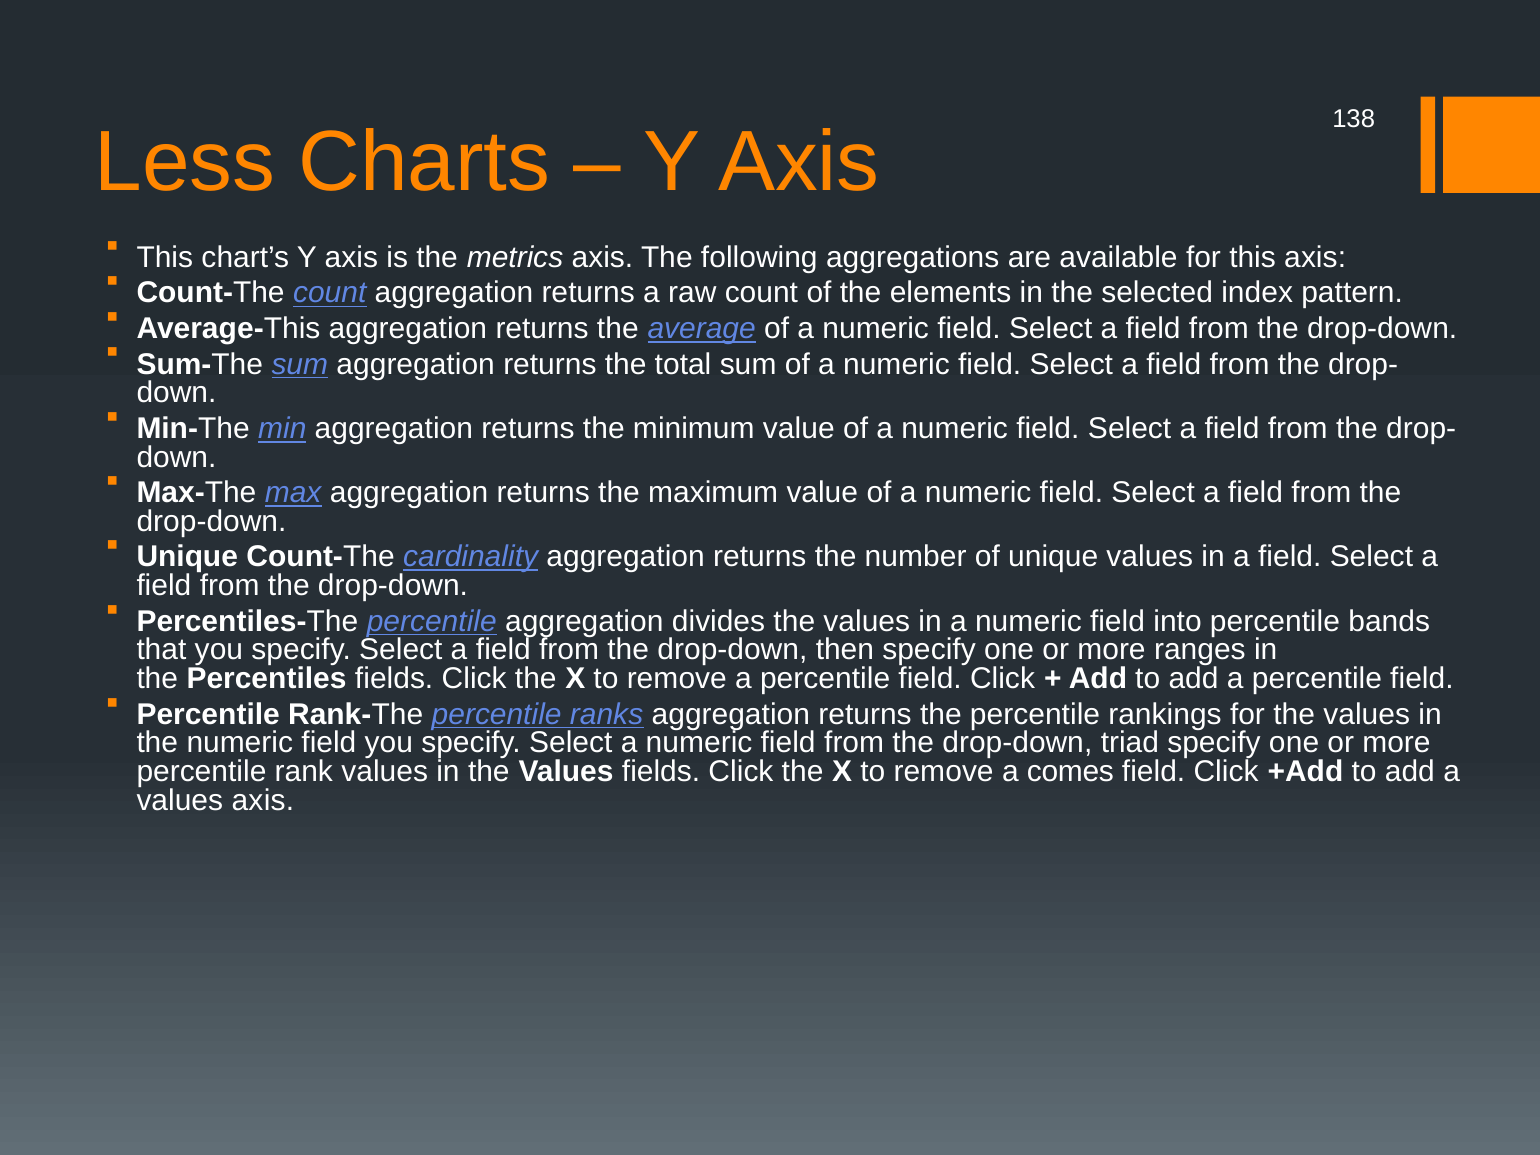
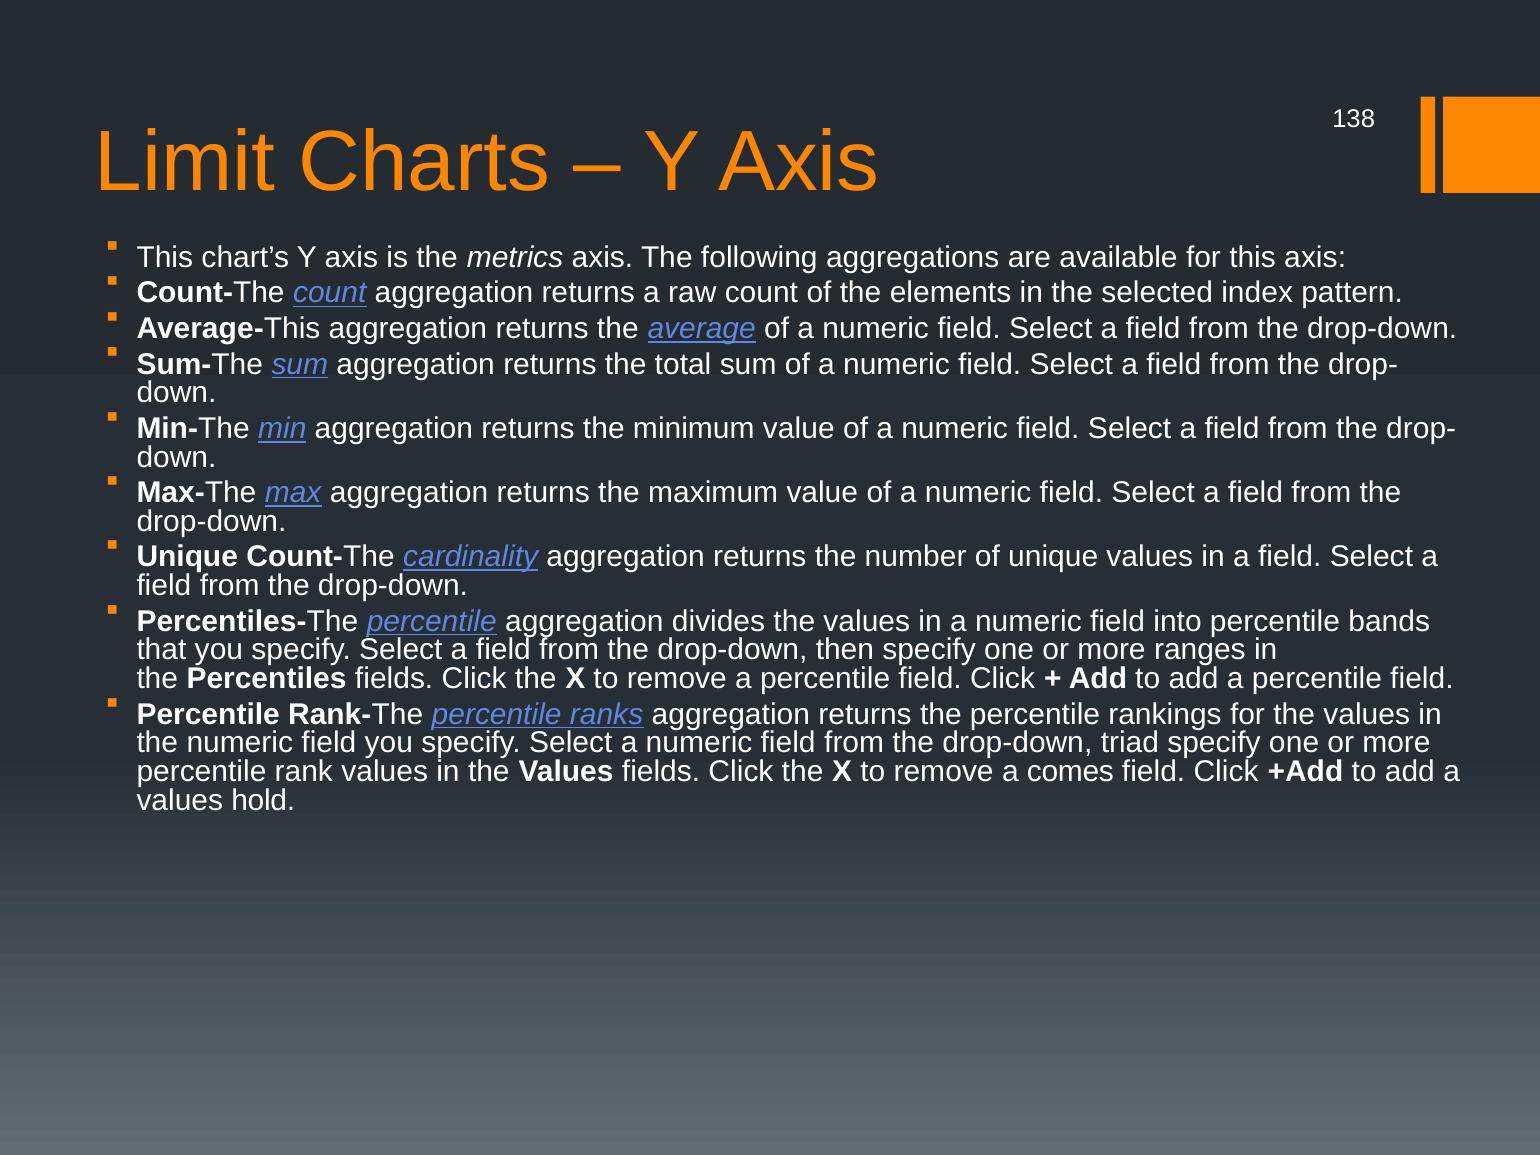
Less: Less -> Limit
values axis: axis -> hold
